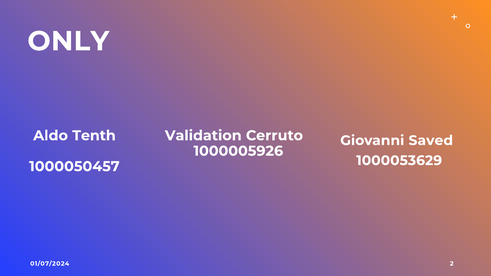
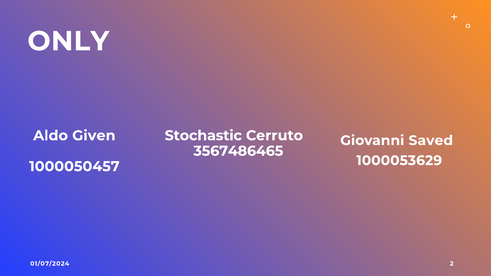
Validation: Validation -> Stochastic
Tenth: Tenth -> Given
1000005926: 1000005926 -> 3567486465
